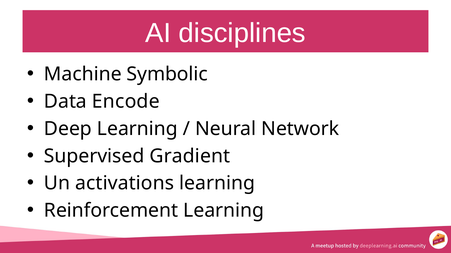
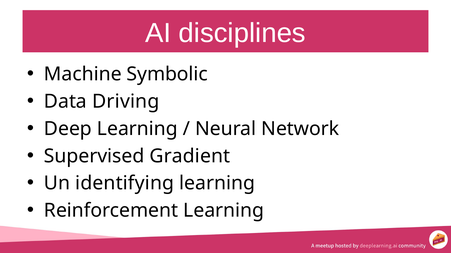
Encode: Encode -> Driving
activations: activations -> identifying
